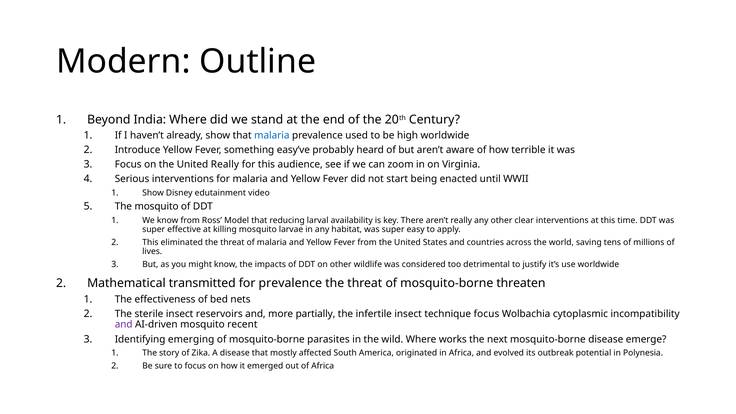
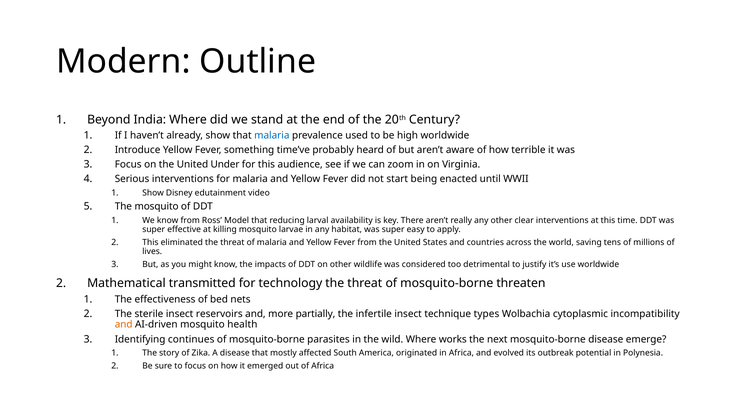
easy’ve: easy’ve -> time’ve
United Really: Really -> Under
for prevalence: prevalence -> technology
technique focus: focus -> types
and at (124, 325) colour: purple -> orange
recent: recent -> health
emerging: emerging -> continues
